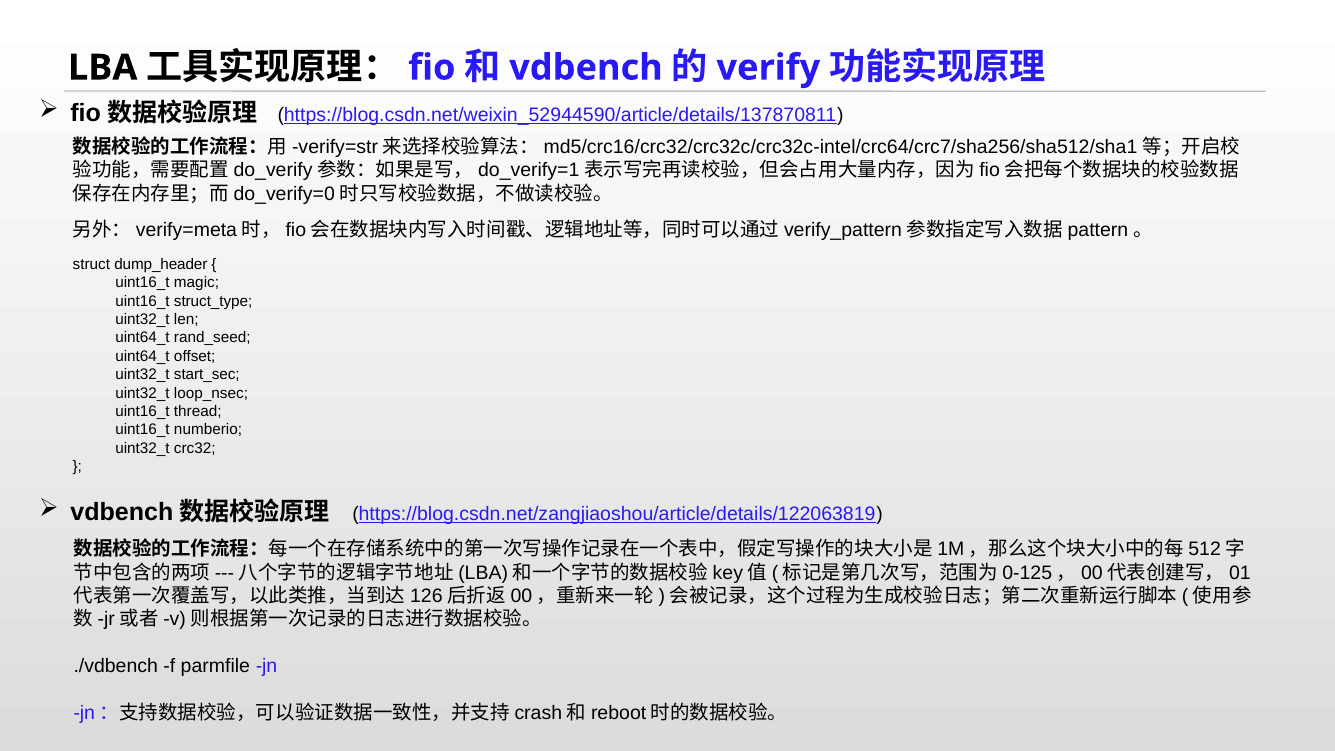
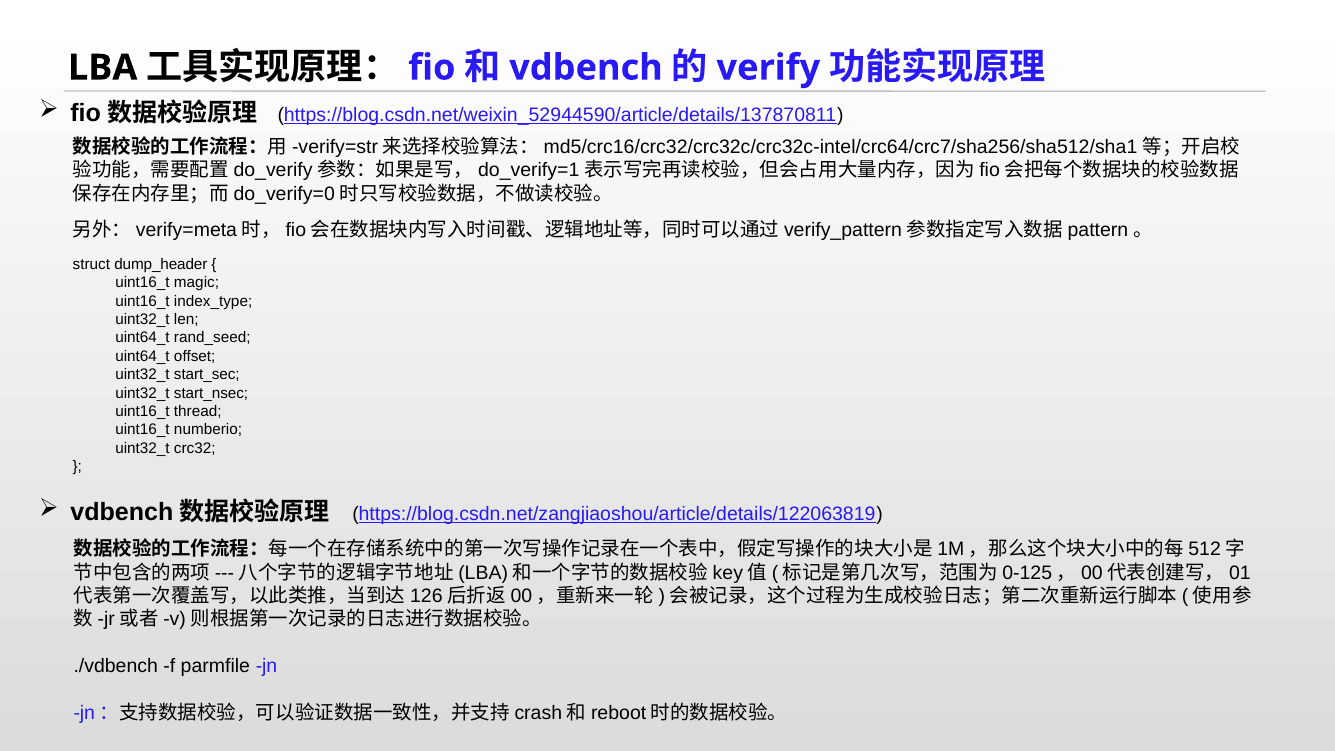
struct_type: struct_type -> index_type
loop_nsec: loop_nsec -> start_nsec
